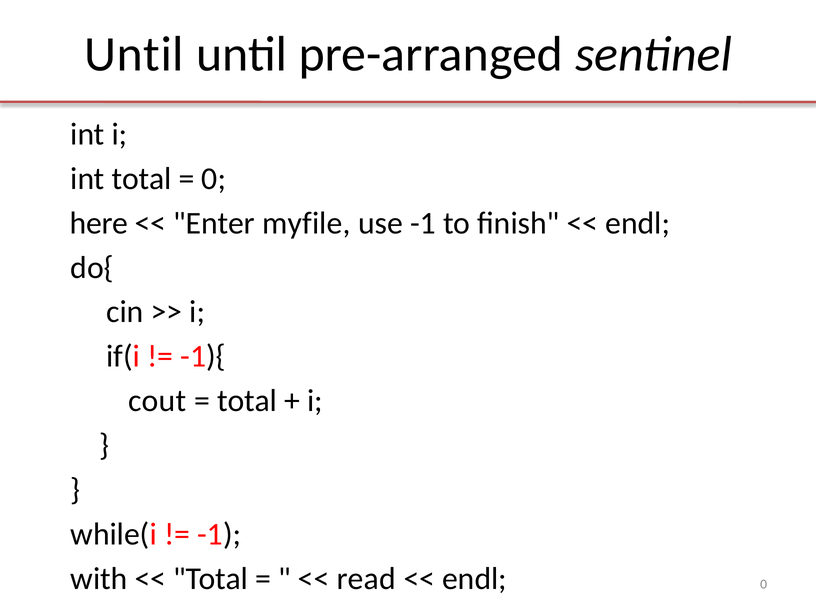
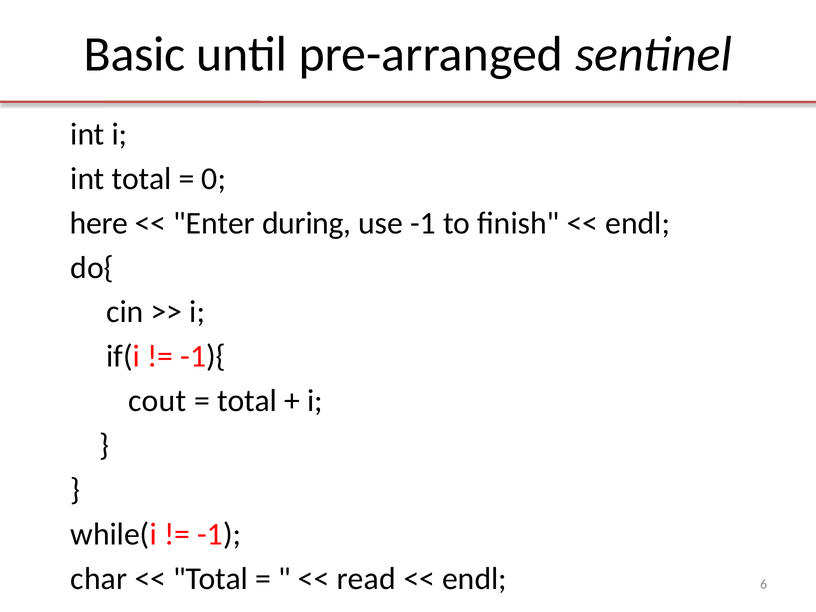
Until at (134, 54): Until -> Basic
myfile: myfile -> during
with: with -> char
endl 0: 0 -> 6
